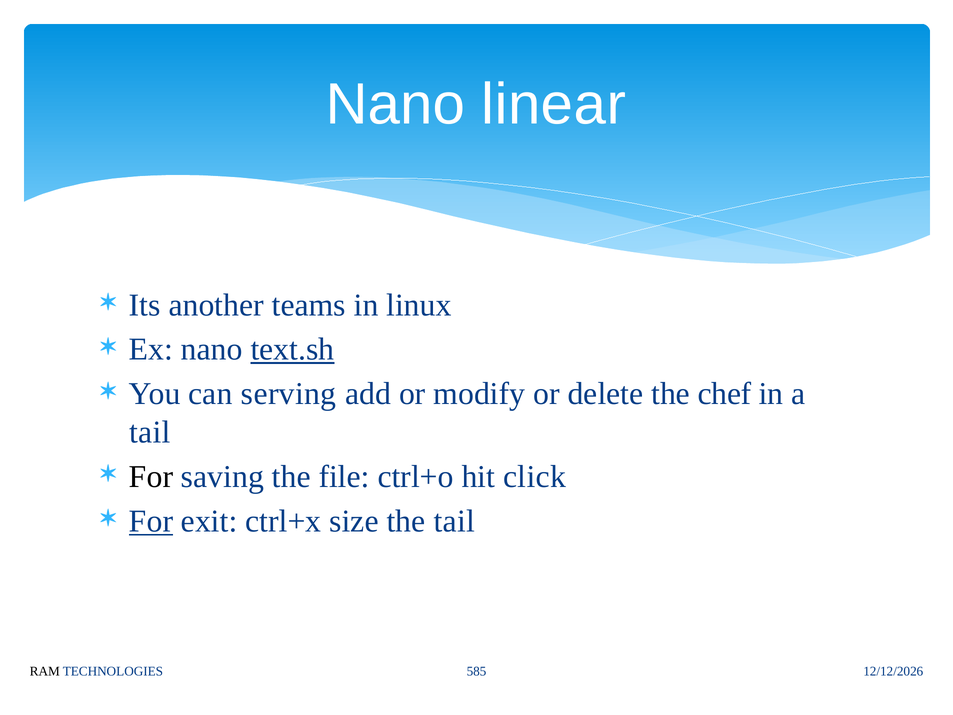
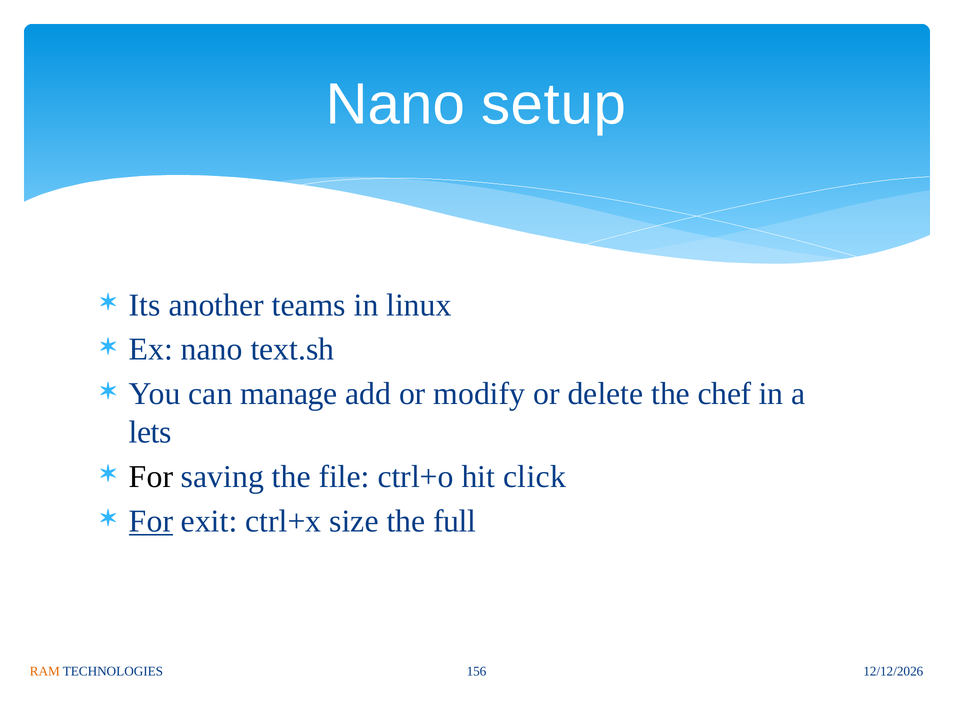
linear: linear -> setup
text.sh underline: present -> none
serving: serving -> manage
tail at (150, 432): tail -> lets
the tail: tail -> full
RAM colour: black -> orange
585: 585 -> 156
